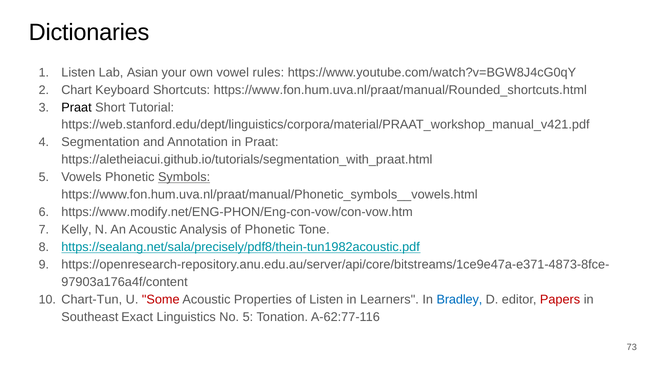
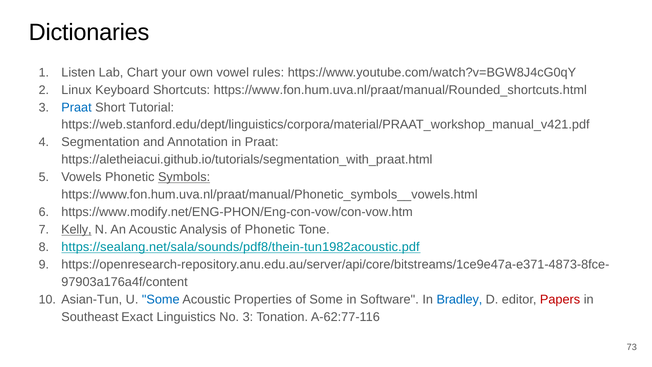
Asian: Asian -> Chart
Chart: Chart -> Linux
Praat at (77, 107) colour: black -> blue
Kelly underline: none -> present
https://sealang.net/sala/precisely/pdf8/thein-tun1982acoustic.pdf: https://sealang.net/sala/precisely/pdf8/thein-tun1982acoustic.pdf -> https://sealang.net/sala/sounds/pdf8/thein-tun1982acoustic.pdf
Chart-Tun: Chart-Tun -> Asian-Tun
Some at (161, 300) colour: red -> blue
of Listen: Listen -> Some
Learners: Learners -> Software
No 5: 5 -> 3
